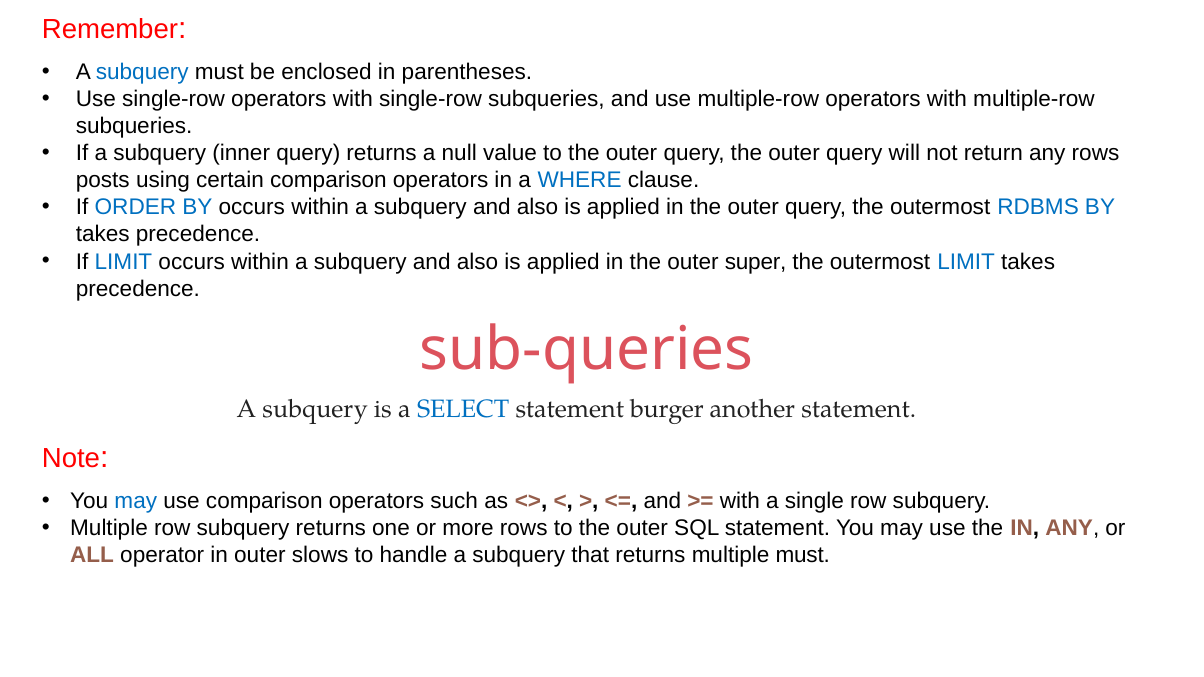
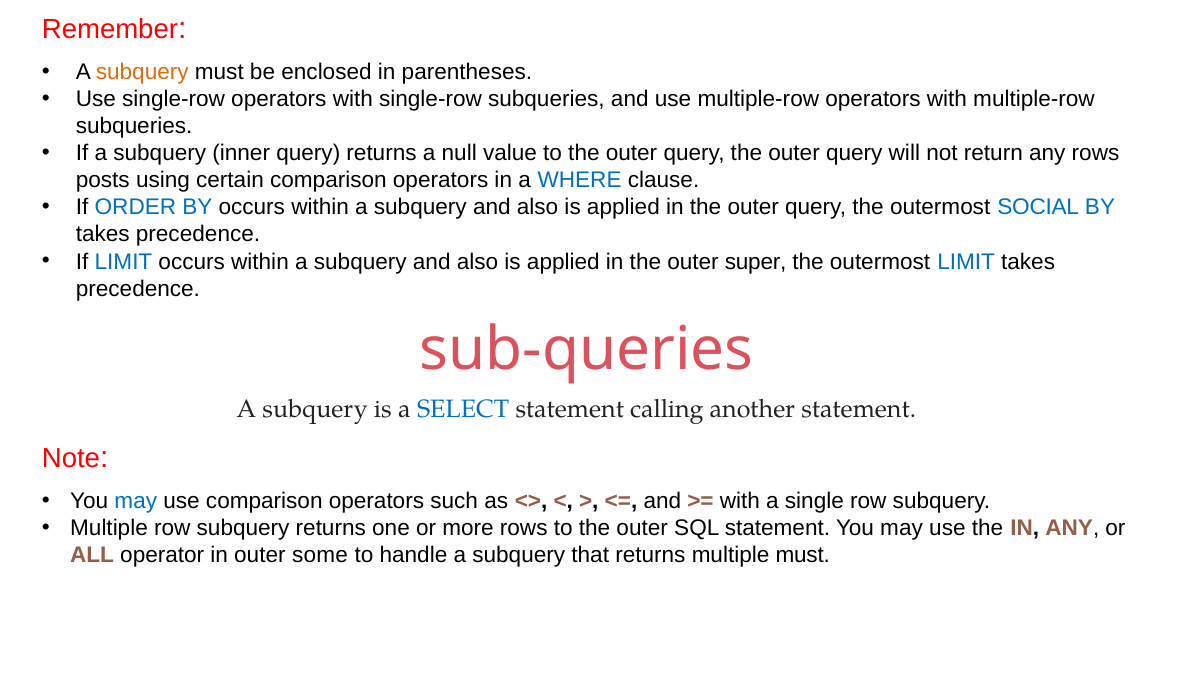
subquery at (142, 72) colour: blue -> orange
RDBMS: RDBMS -> SOCIAL
burger: burger -> calling
slows: slows -> some
